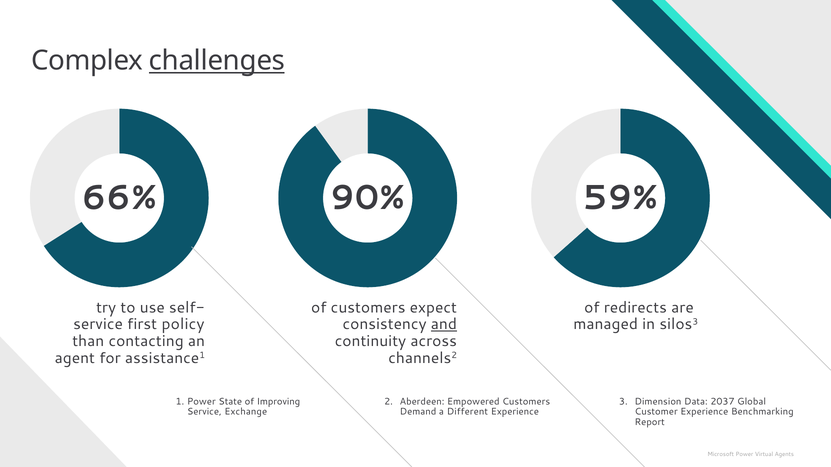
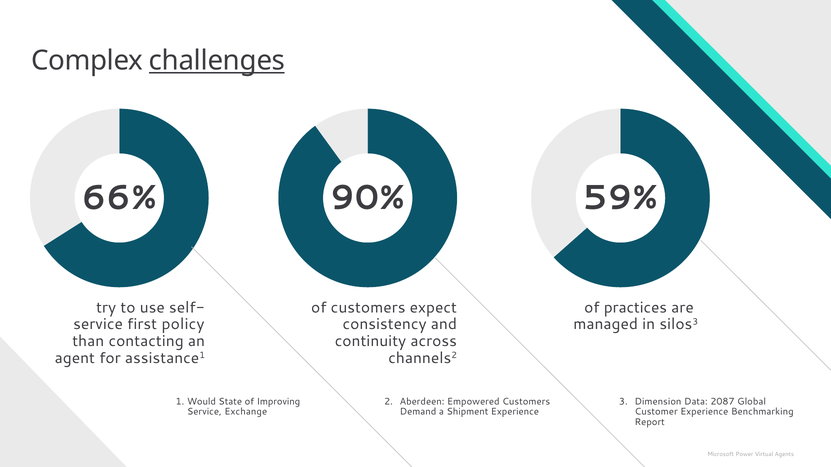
redirects: redirects -> practices
and underline: present -> none
Power at (201, 402): Power -> Would
2037: 2037 -> 2087
Different: Different -> Shipment
